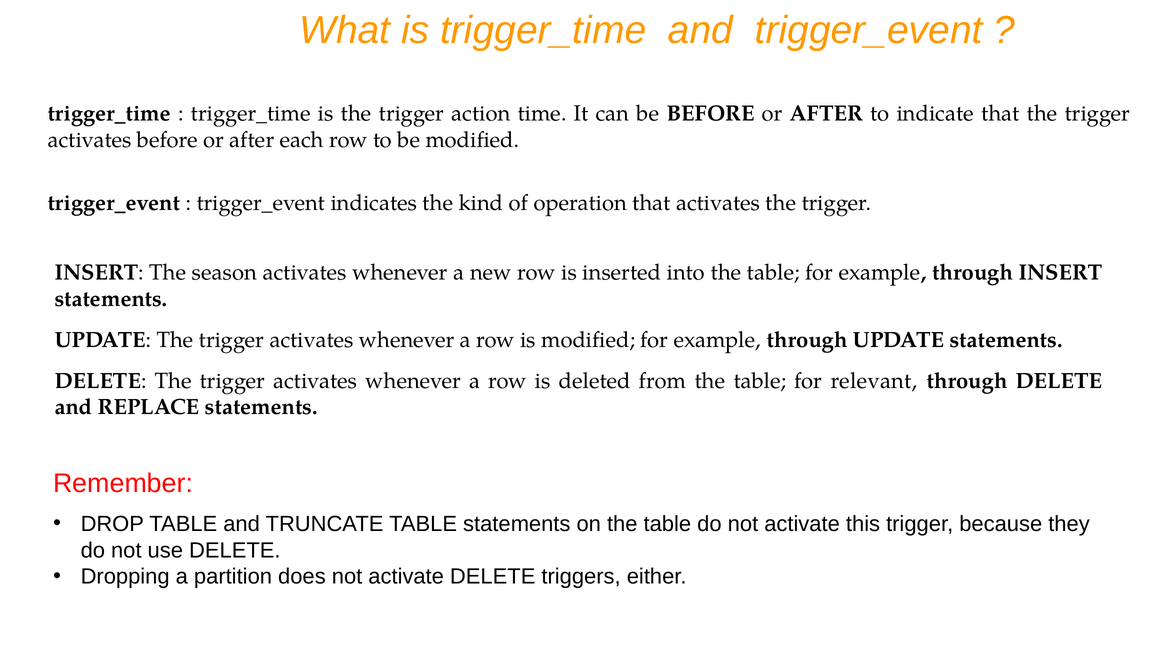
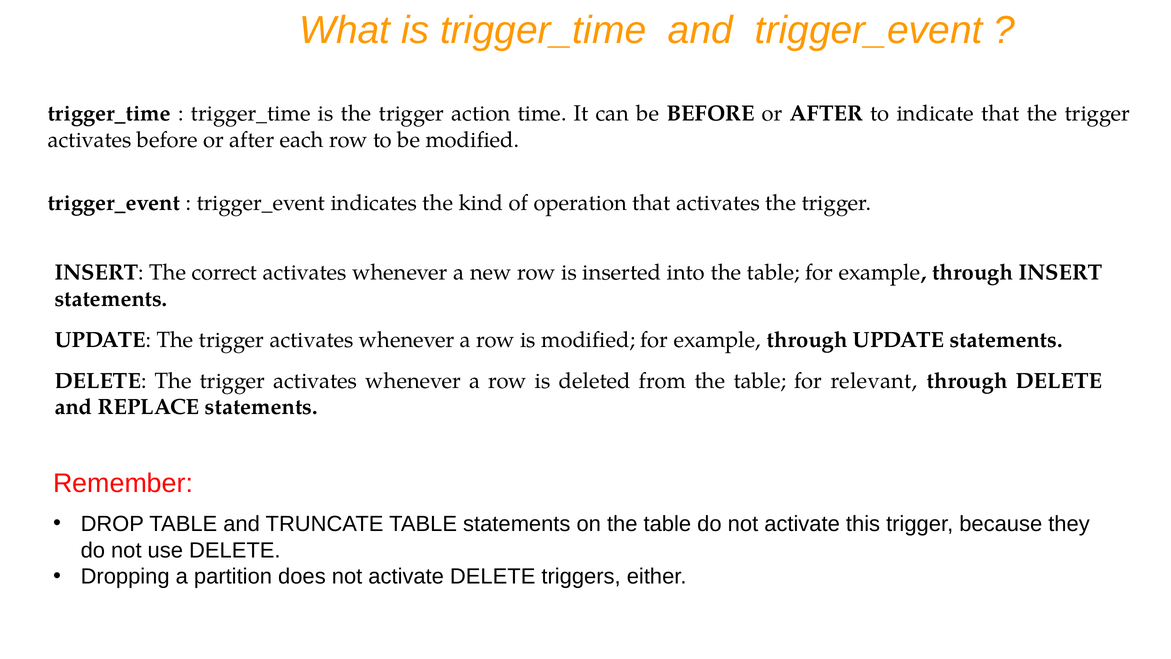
season: season -> correct
